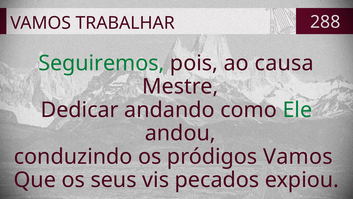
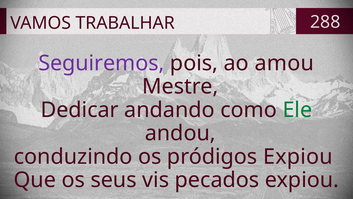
Seguiremos colour: green -> purple
causa: causa -> amou
pródigos Vamos: Vamos -> Expiou
